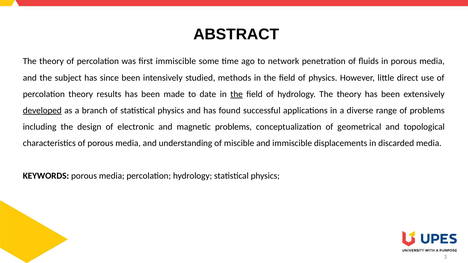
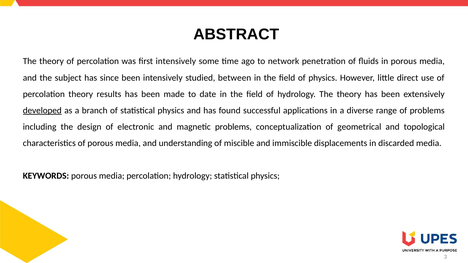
first immiscible: immiscible -> intensively
methods: methods -> between
the at (237, 94) underline: present -> none
